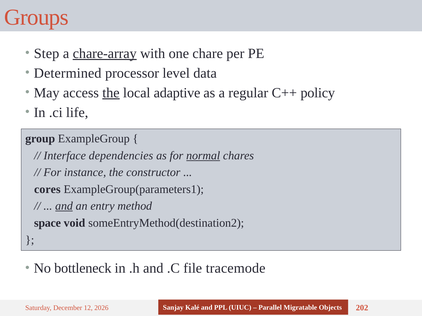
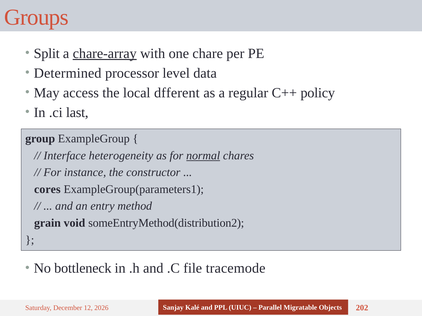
Step: Step -> Split
the at (111, 93) underline: present -> none
adaptive: adaptive -> dfferent
life: life -> last
dependencies: dependencies -> heterogeneity
and at (64, 206) underline: present -> none
space: space -> grain
someEntryMethod(destination2: someEntryMethod(destination2 -> someEntryMethod(distribution2
